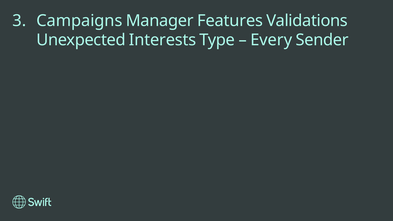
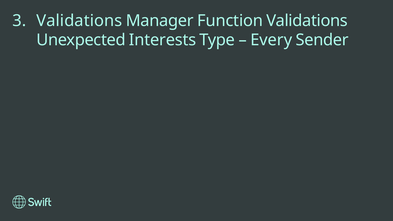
Campaigns at (79, 21): Campaigns -> Validations
Features: Features -> Function
